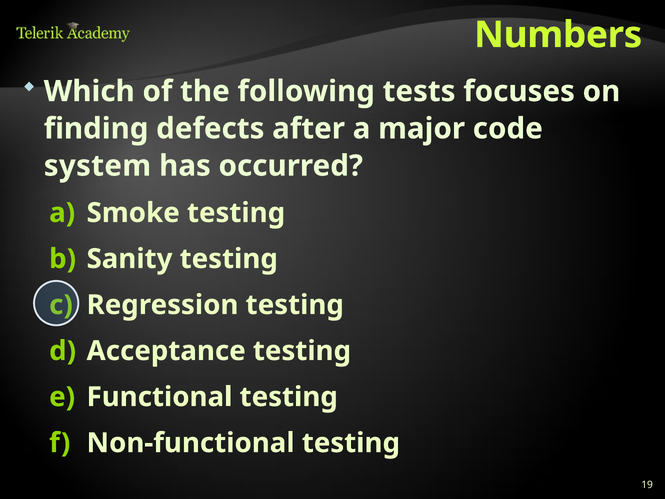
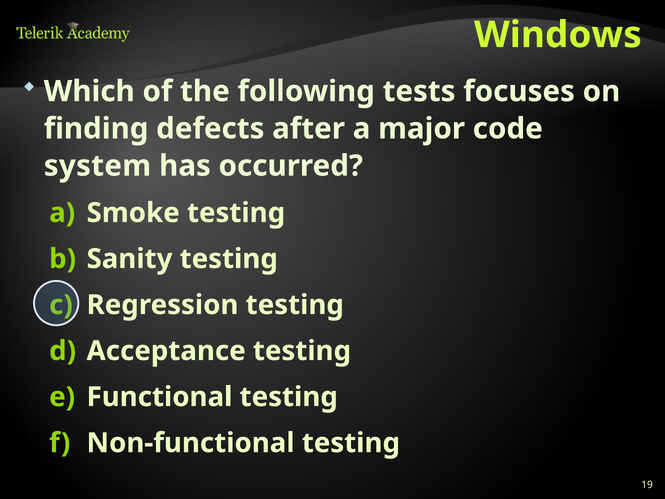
Numbers: Numbers -> Windows
